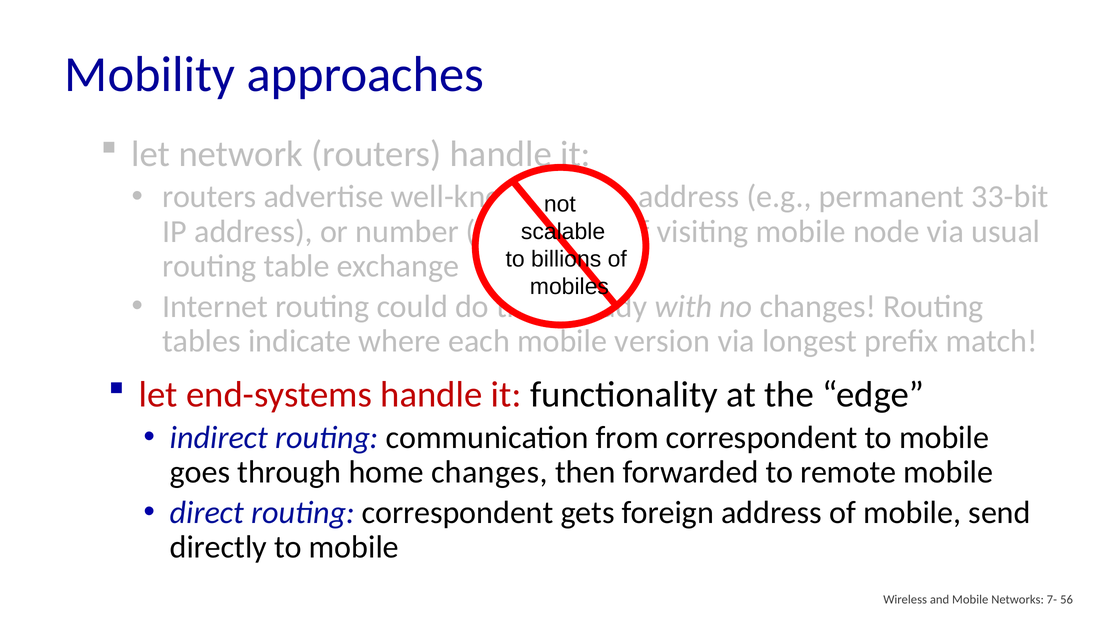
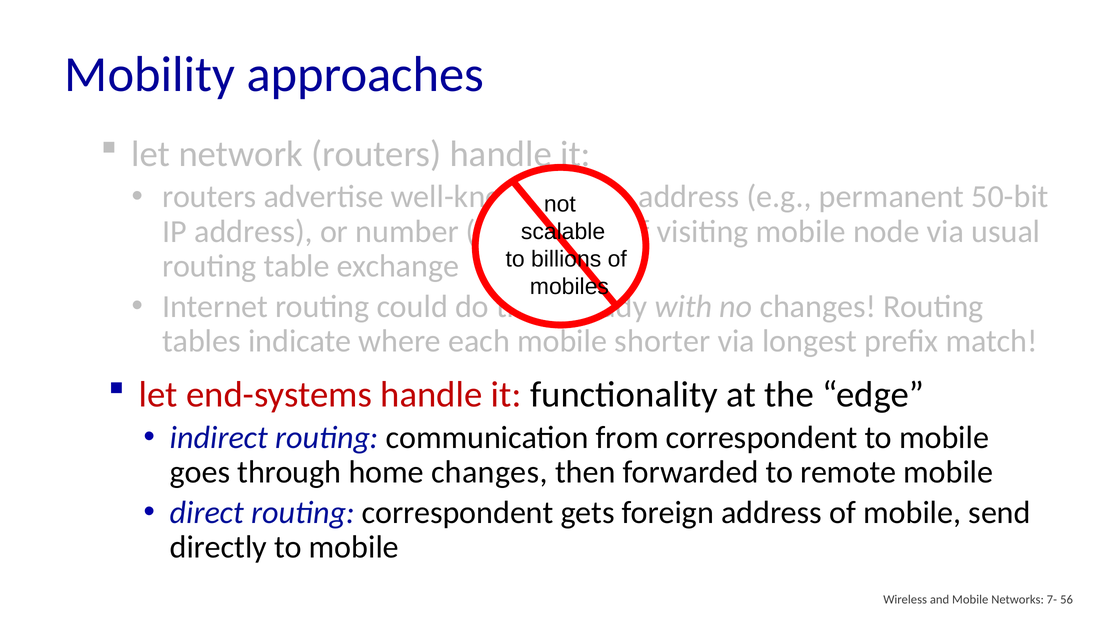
33-bit: 33-bit -> 50-bit
version: version -> shorter
